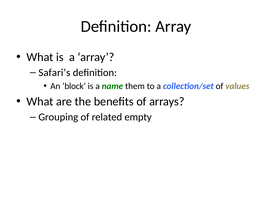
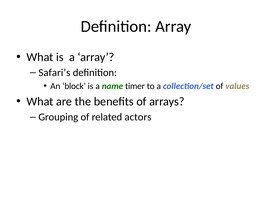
them: them -> timer
empty: empty -> actors
